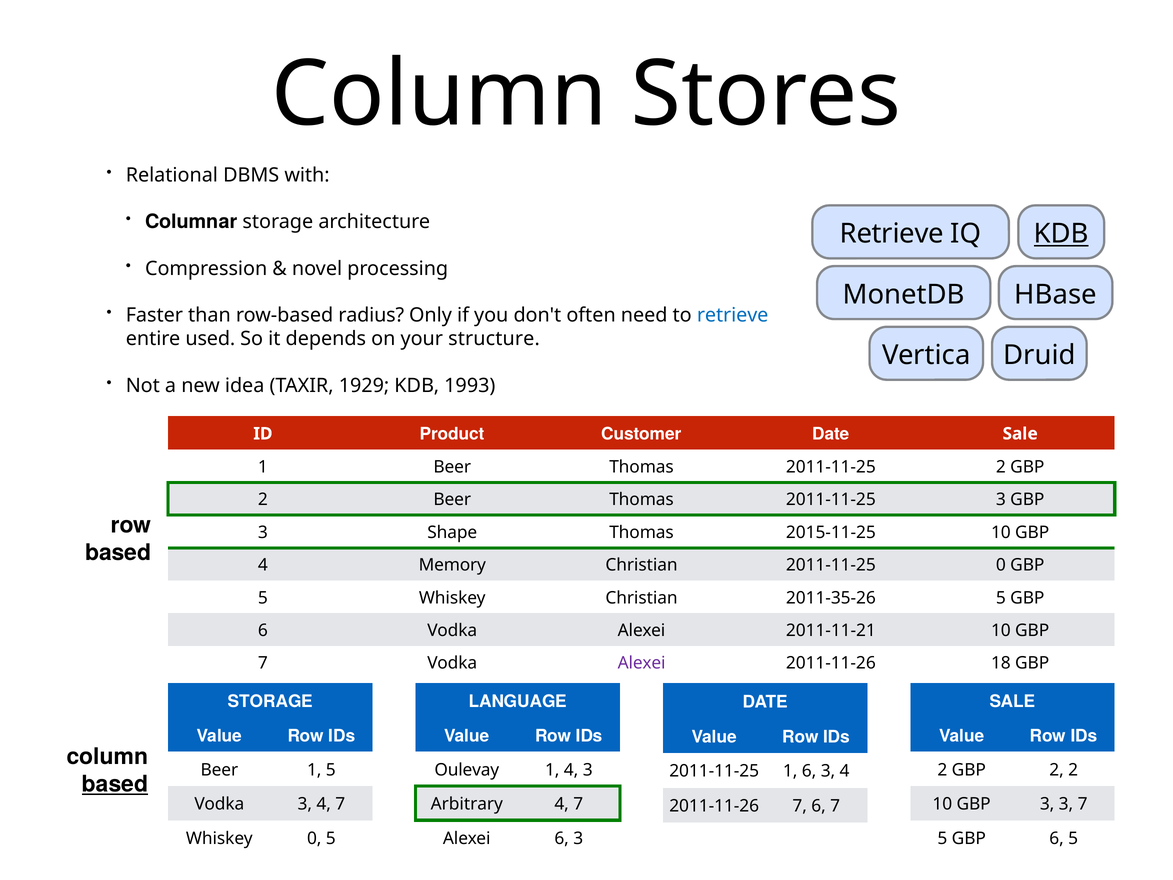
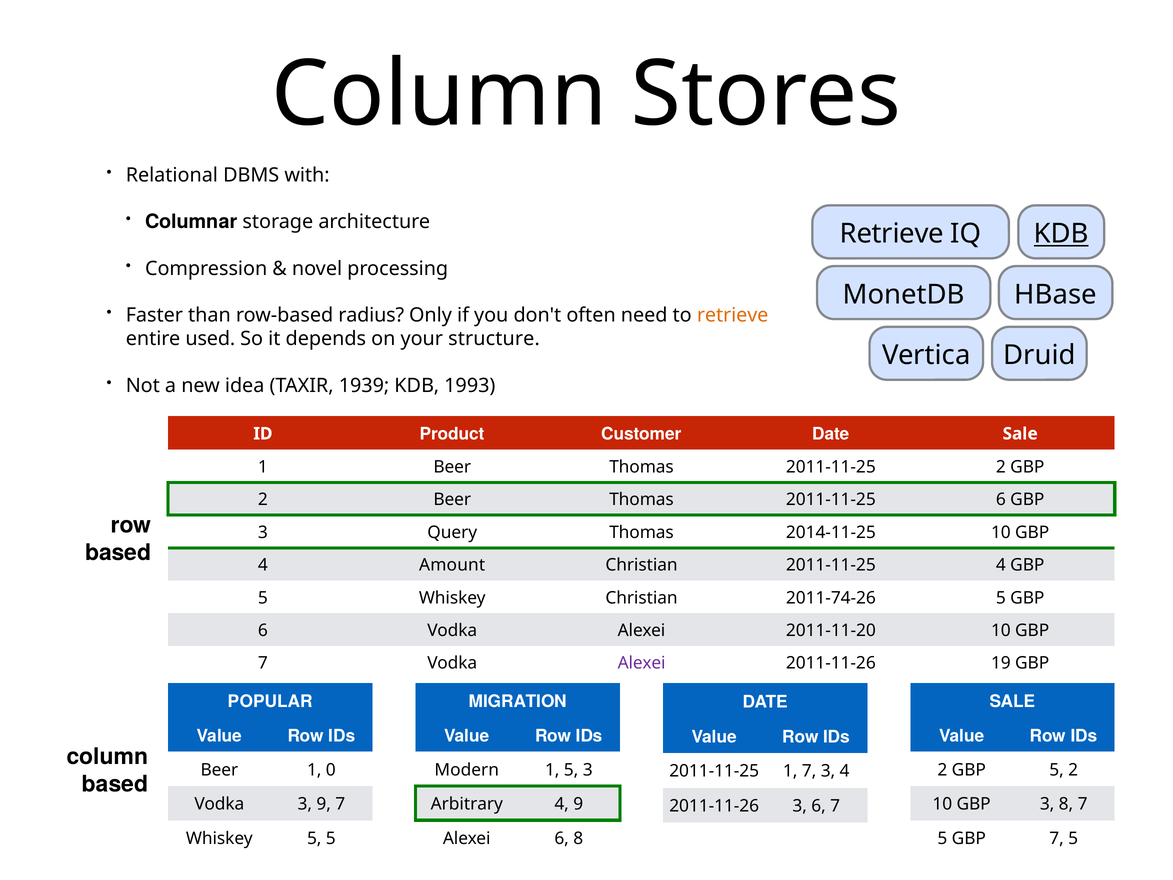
retrieve at (733, 315) colour: blue -> orange
1929: 1929 -> 1939
2011-11-25 3: 3 -> 6
Shape: Shape -> Query
2015-11-25: 2015-11-25 -> 2014-11-25
Memory: Memory -> Amount
2011-11-25 0: 0 -> 4
2011-35-26: 2011-35-26 -> 2011-74-26
2011-11-21: 2011-11-21 -> 2011-11-20
18: 18 -> 19
STORAGE at (270, 701): STORAGE -> POPULAR
LANGUAGE: LANGUAGE -> MIGRATION
1 5: 5 -> 0
Oulevay: Oulevay -> Modern
1 4: 4 -> 5
2 at (1057, 770): 2 -> 5
1 6: 6 -> 7
based at (115, 784) underline: present -> none
Vodka 3 4: 4 -> 9
7 at (578, 804): 7 -> 9
3 3: 3 -> 8
2011-11-26 7: 7 -> 3
Whiskey 0: 0 -> 5
Alexei 6 3: 3 -> 8
6 at (1057, 838): 6 -> 7
